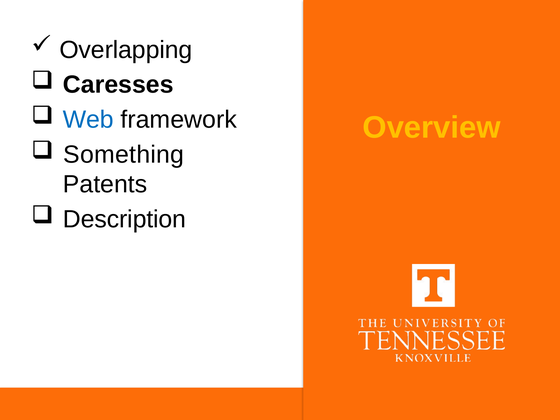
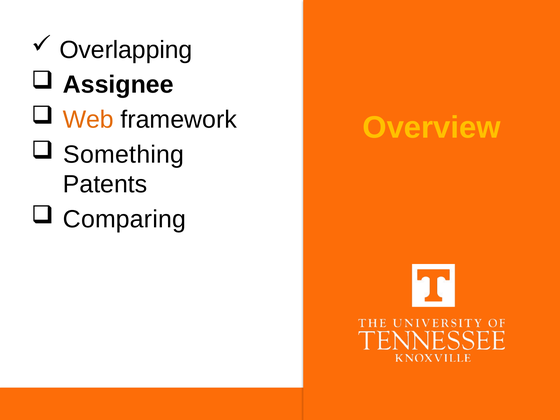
Caresses: Caresses -> Assignee
Web colour: blue -> orange
Description: Description -> Comparing
